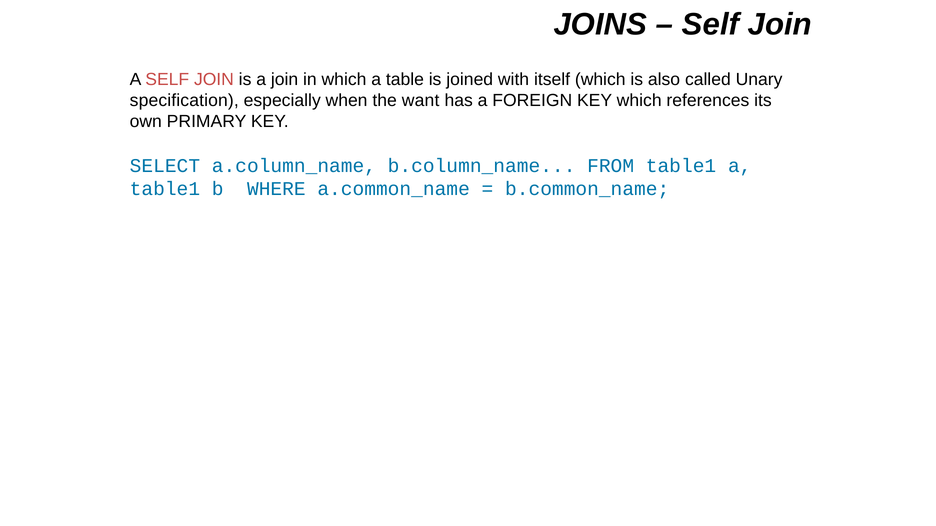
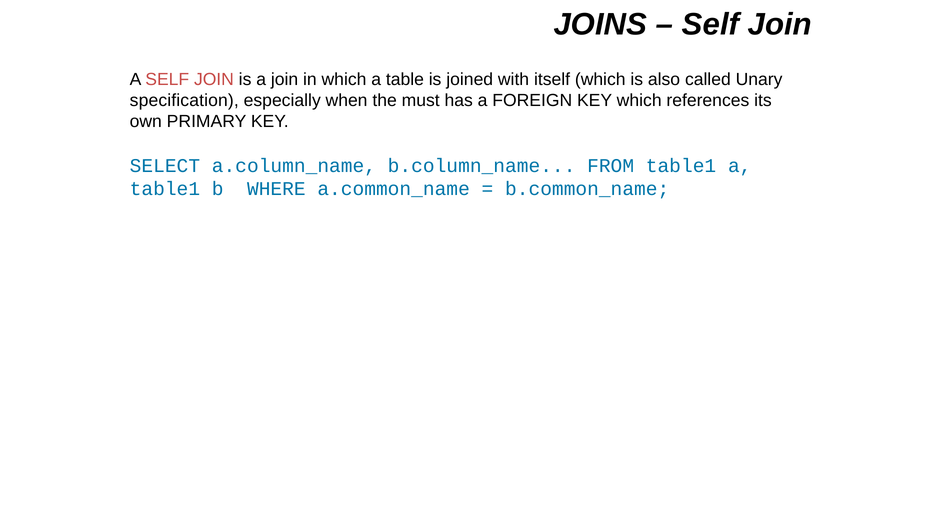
want: want -> must
